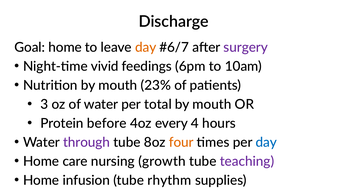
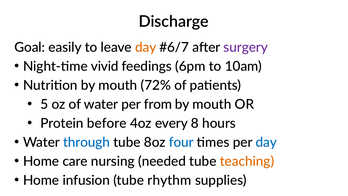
Goal home: home -> easily
23%: 23% -> 72%
3: 3 -> 5
total: total -> from
4: 4 -> 8
through colour: purple -> blue
four colour: orange -> blue
growth: growth -> needed
teaching colour: purple -> orange
